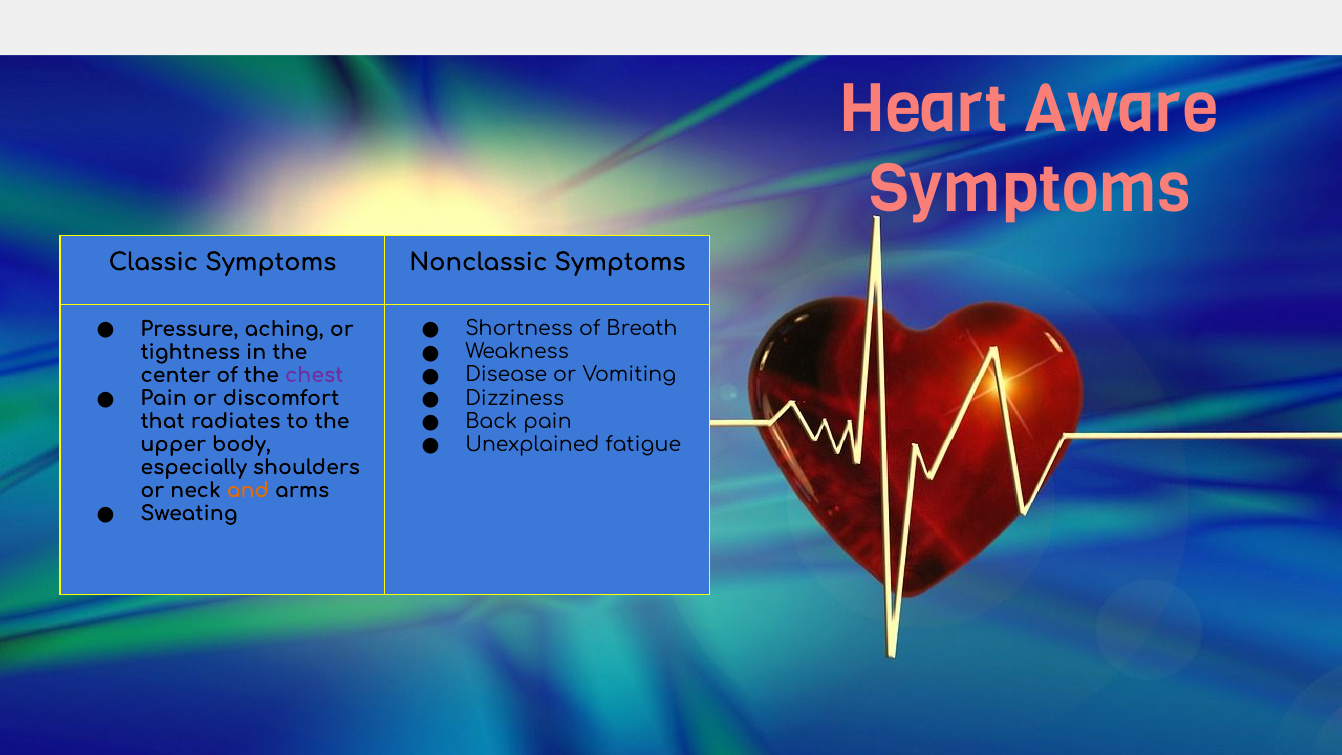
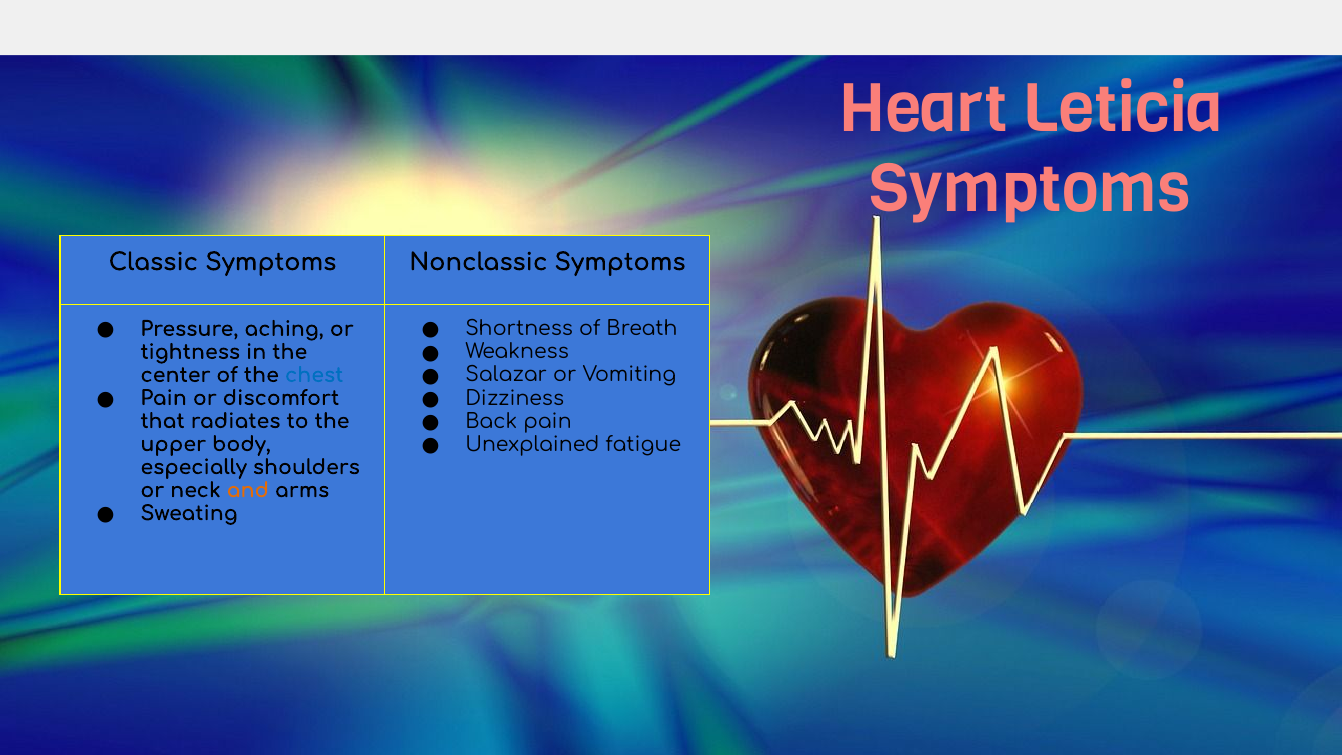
Aware: Aware -> Leticia
Disease: Disease -> Salazar
chest colour: purple -> blue
